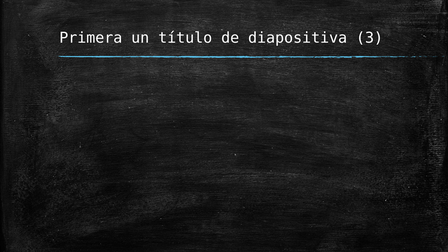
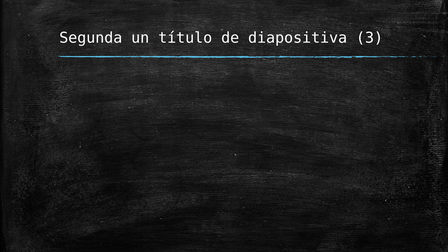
Primera: Primera -> Segunda
